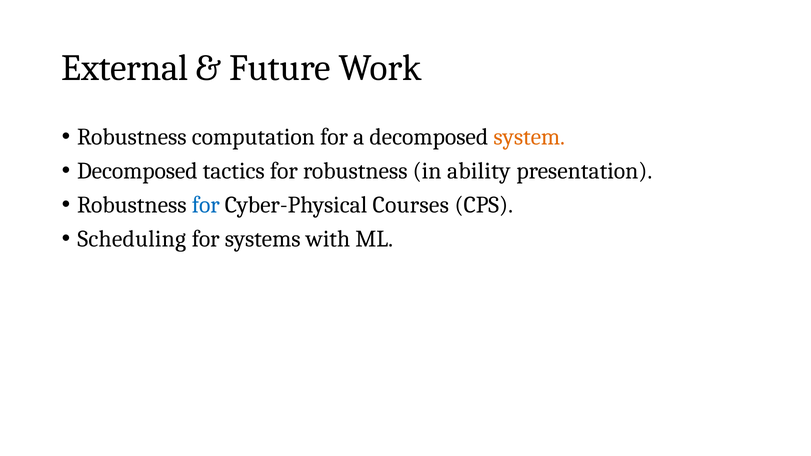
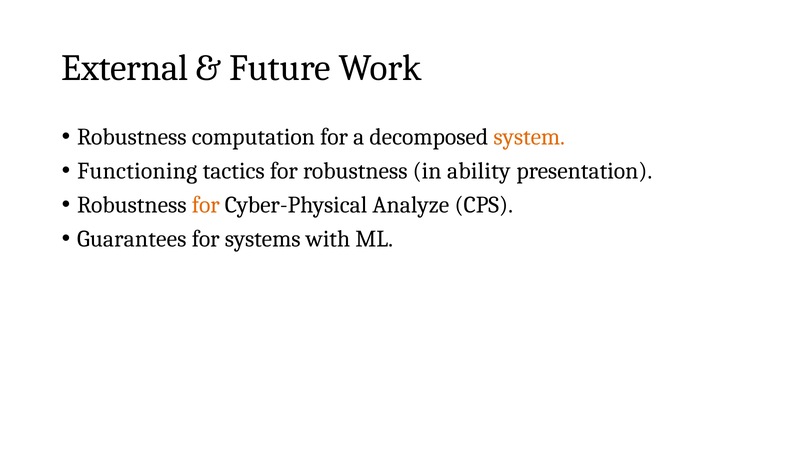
Decomposed at (137, 171): Decomposed -> Functioning
for at (206, 205) colour: blue -> orange
Courses: Courses -> Analyze
Scheduling: Scheduling -> Guarantees
